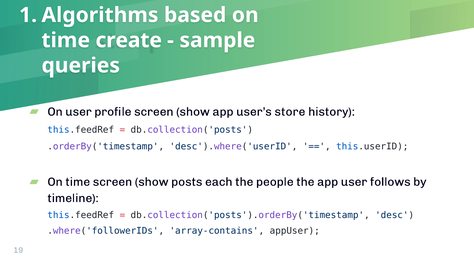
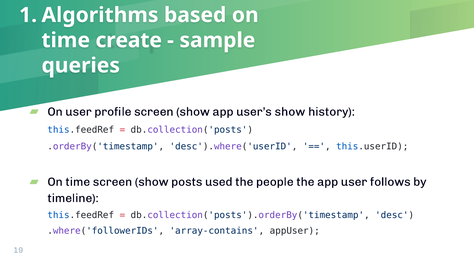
user’s store: store -> show
each: each -> used
